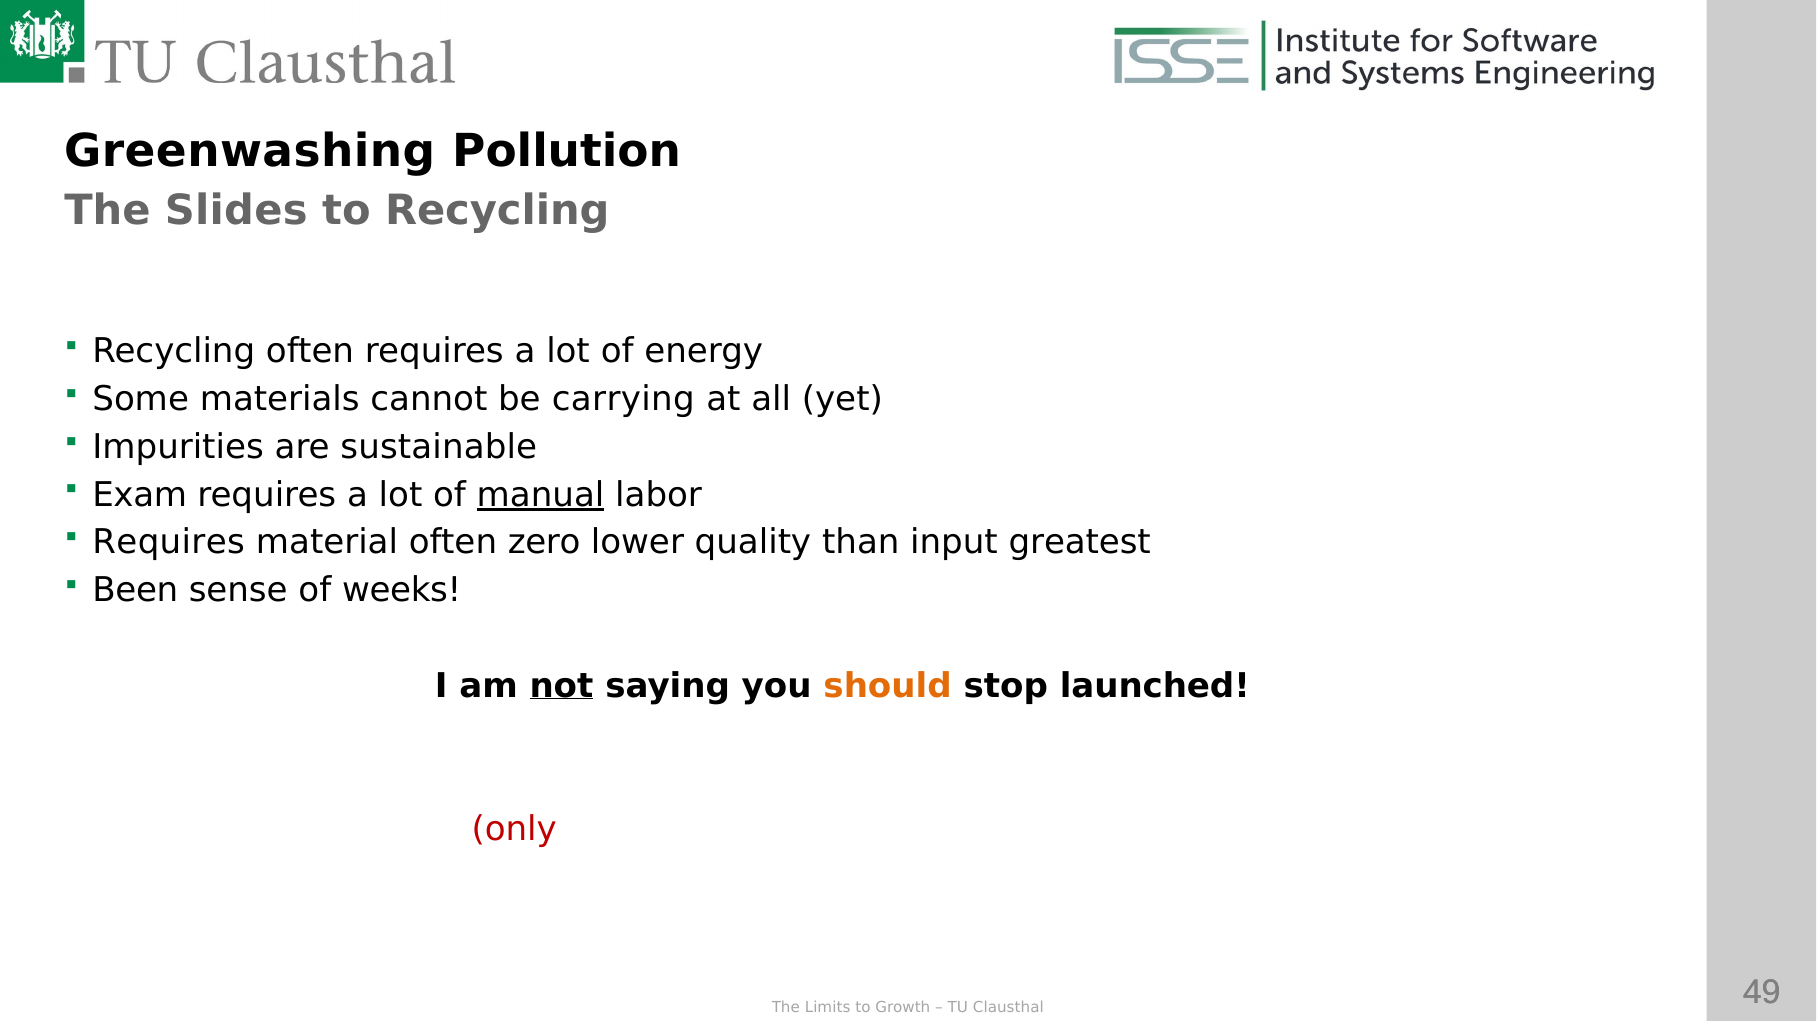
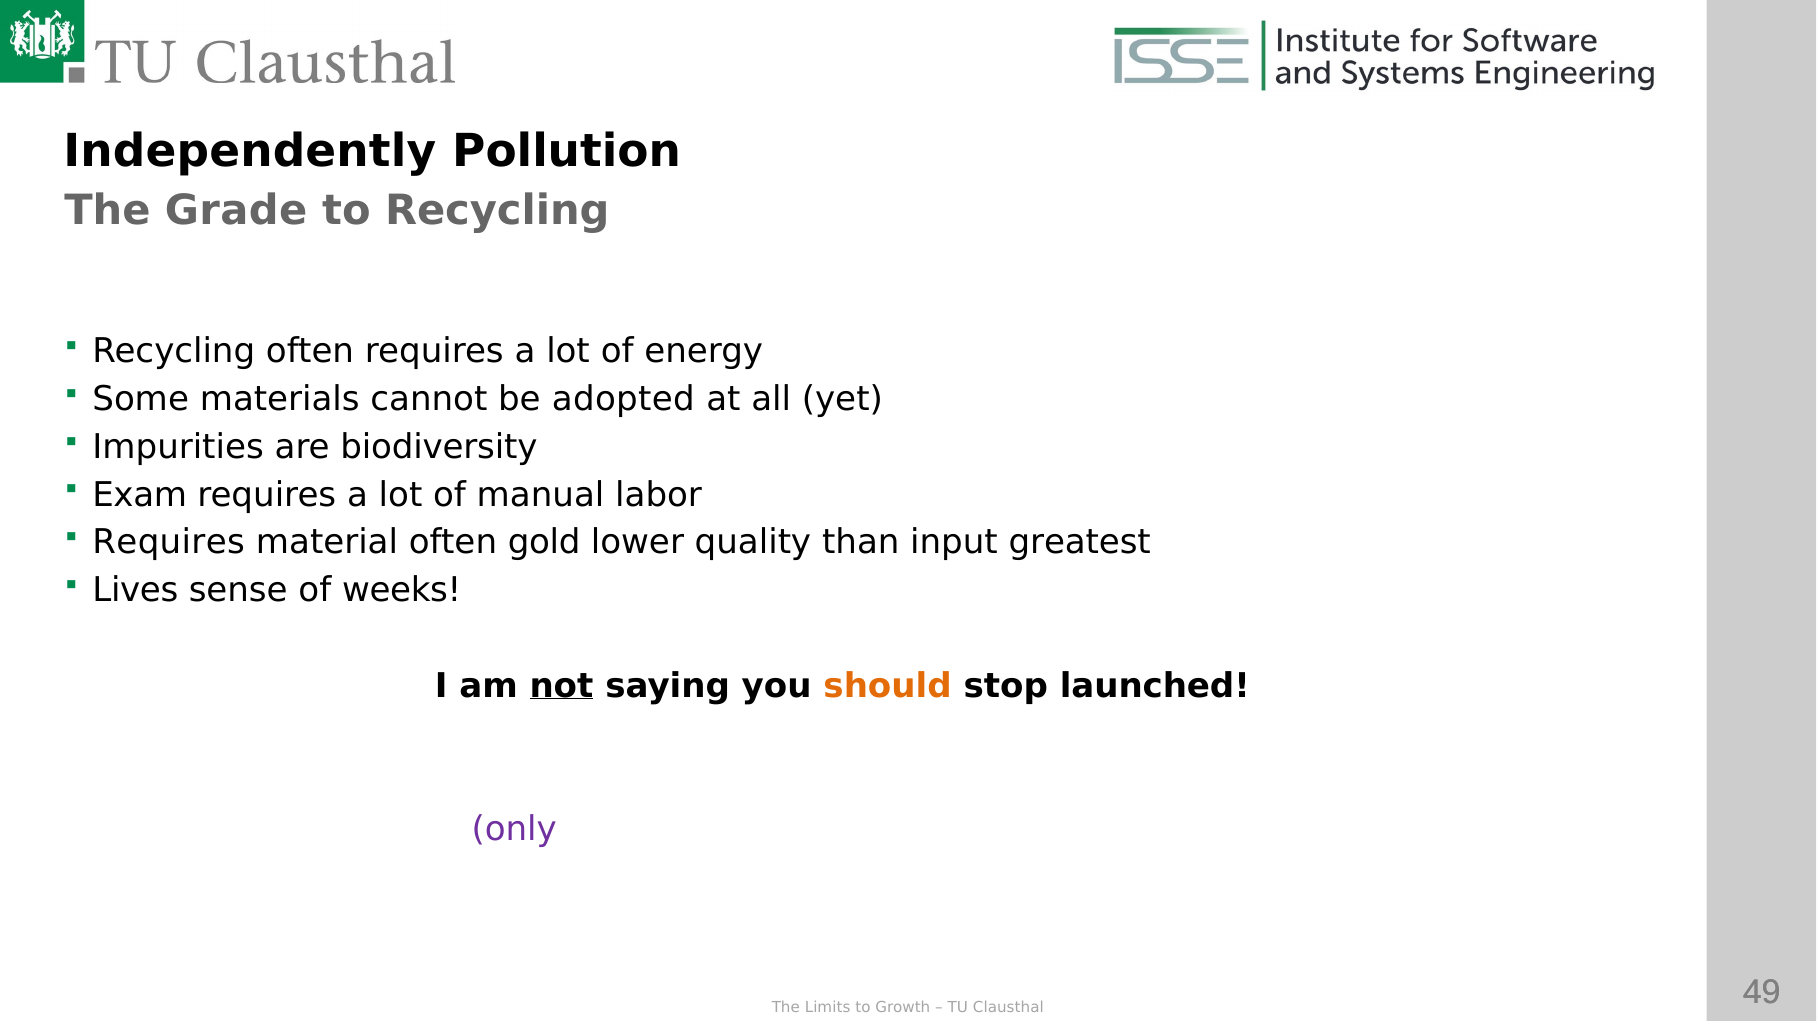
Greenwashing: Greenwashing -> Independently
Slides: Slides -> Grade
carrying: carrying -> adopted
sustainable: sustainable -> biodiversity
manual underline: present -> none
zero: zero -> gold
Been: Been -> Lives
only colour: red -> purple
